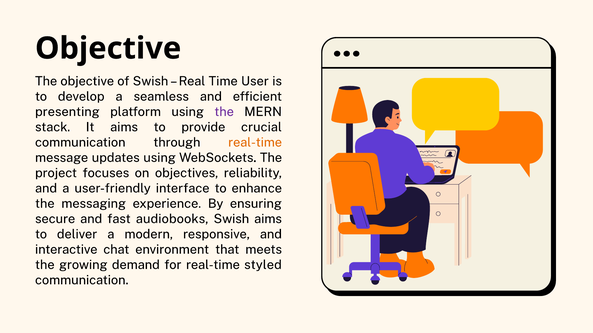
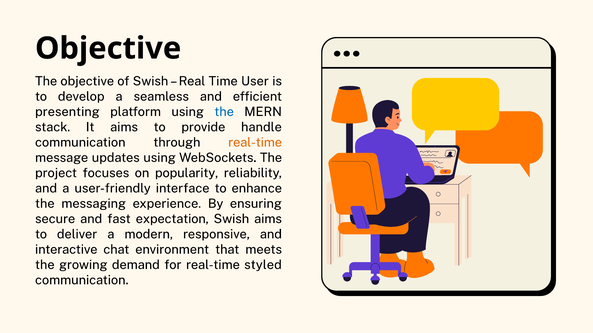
the at (224, 112) colour: purple -> blue
crucial: crucial -> handle
objectives: objectives -> popularity
audiobooks: audiobooks -> expectation
